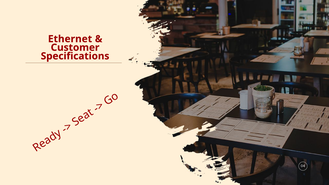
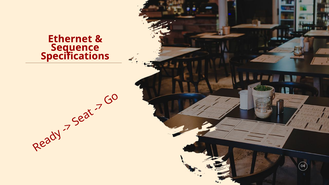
Customer: Customer -> Sequence
